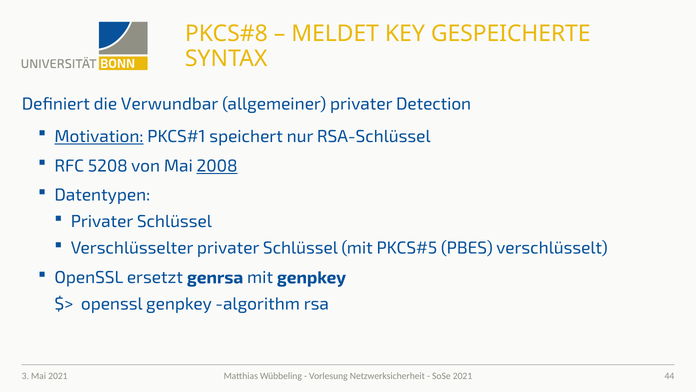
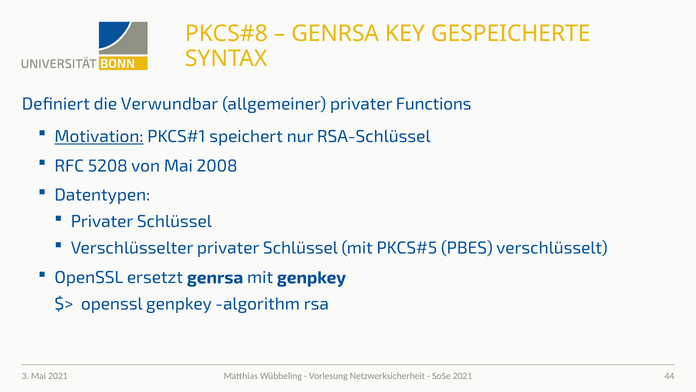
MELDET at (335, 34): MELDET -> GENRSA
Detection: Detection -> Functions
2008 underline: present -> none
